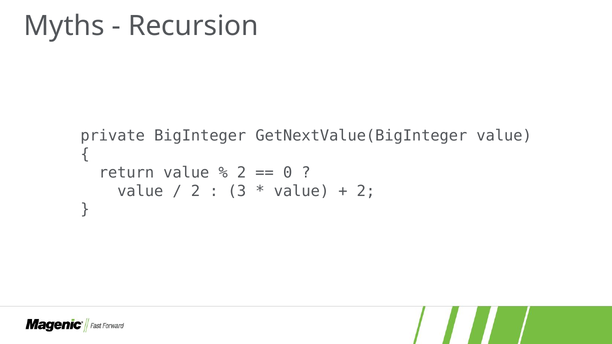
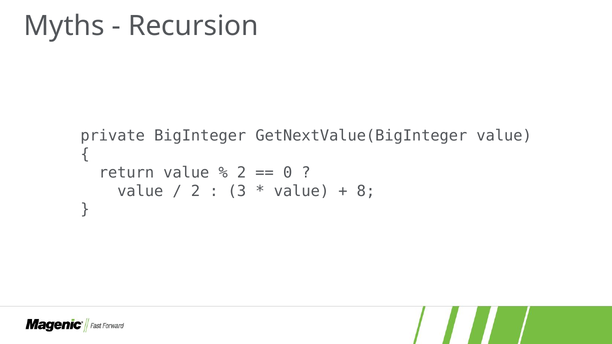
2 at (366, 191): 2 -> 8
